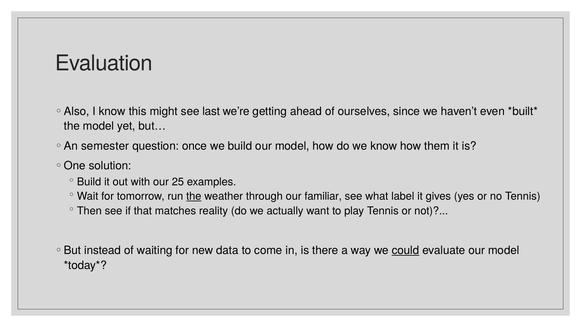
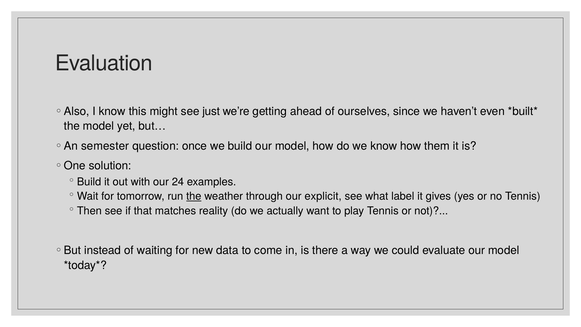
last: last -> just
25: 25 -> 24
familiar: familiar -> explicit
could underline: present -> none
